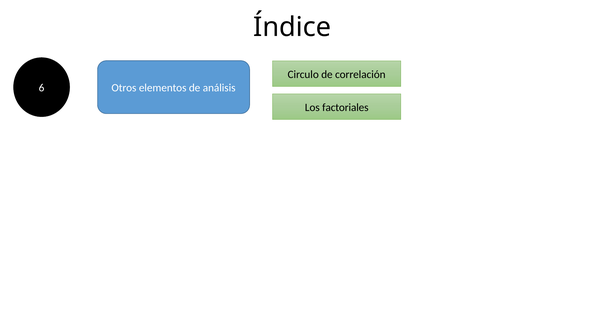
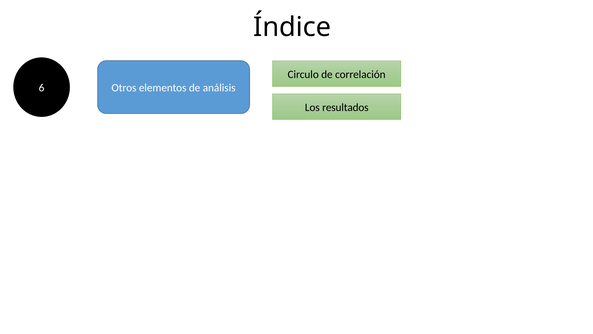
factoriales: factoriales -> resultados
